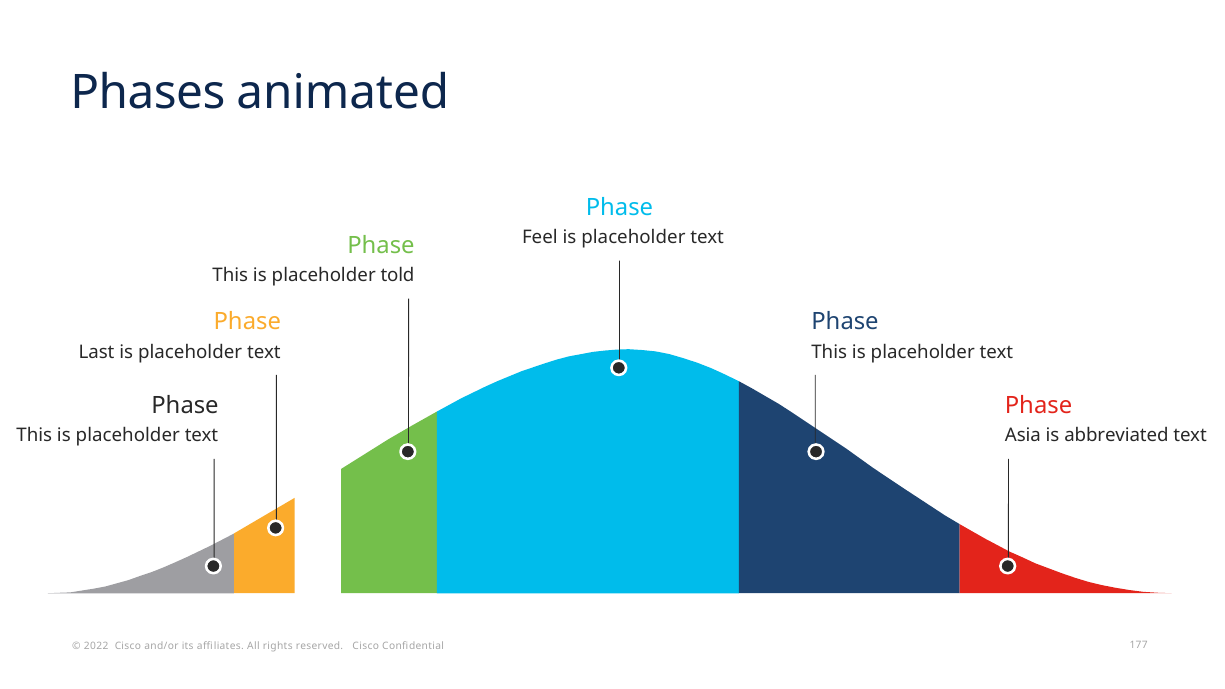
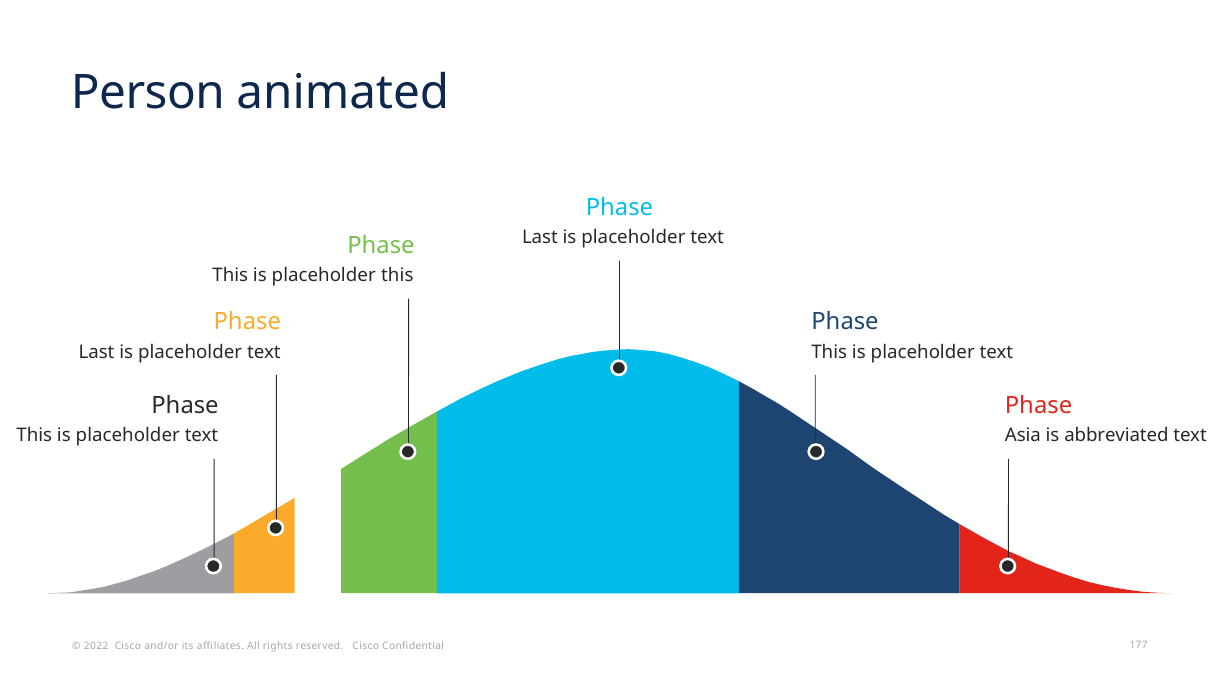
Phases: Phases -> Person
Feel at (540, 238): Feel -> Last
placeholder told: told -> this
